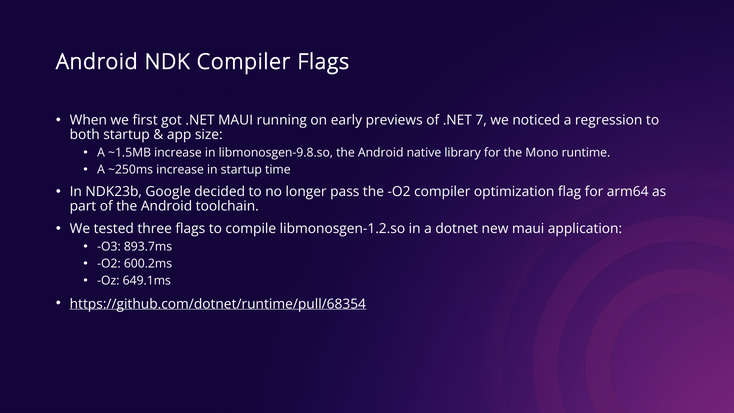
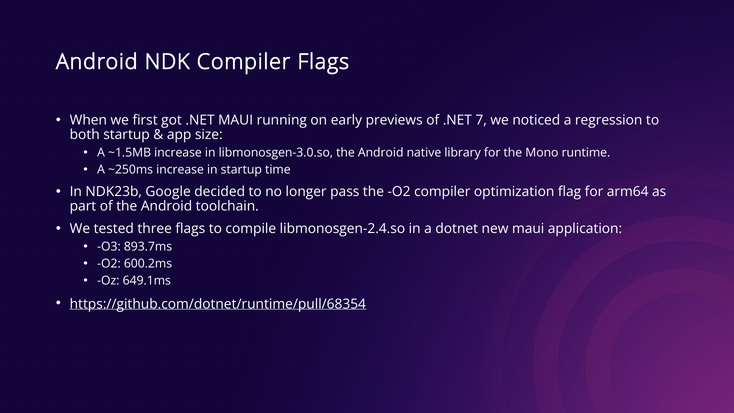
libmonosgen-9.8.so: libmonosgen-9.8.so -> libmonosgen-3.0.so
libmonosgen-1.2.so: libmonosgen-1.2.so -> libmonosgen-2.4.so
